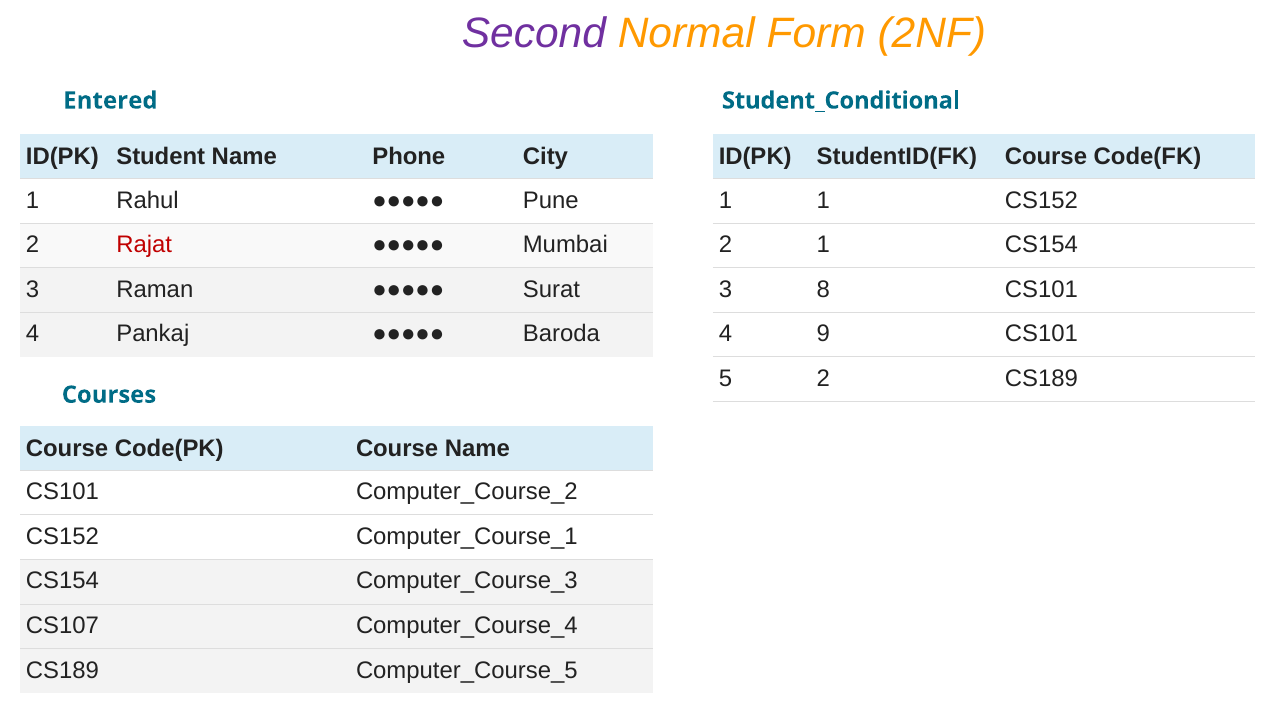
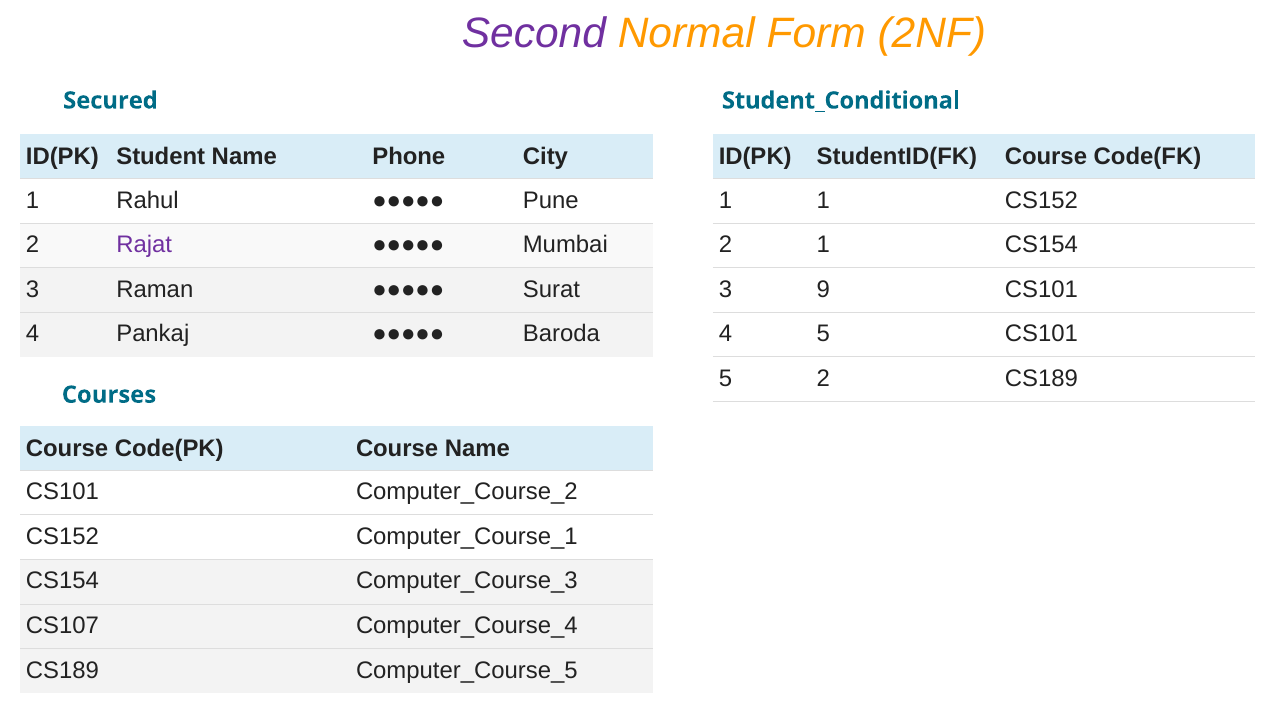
Entered: Entered -> Secured
Rajat colour: red -> purple
8: 8 -> 9
4 9: 9 -> 5
